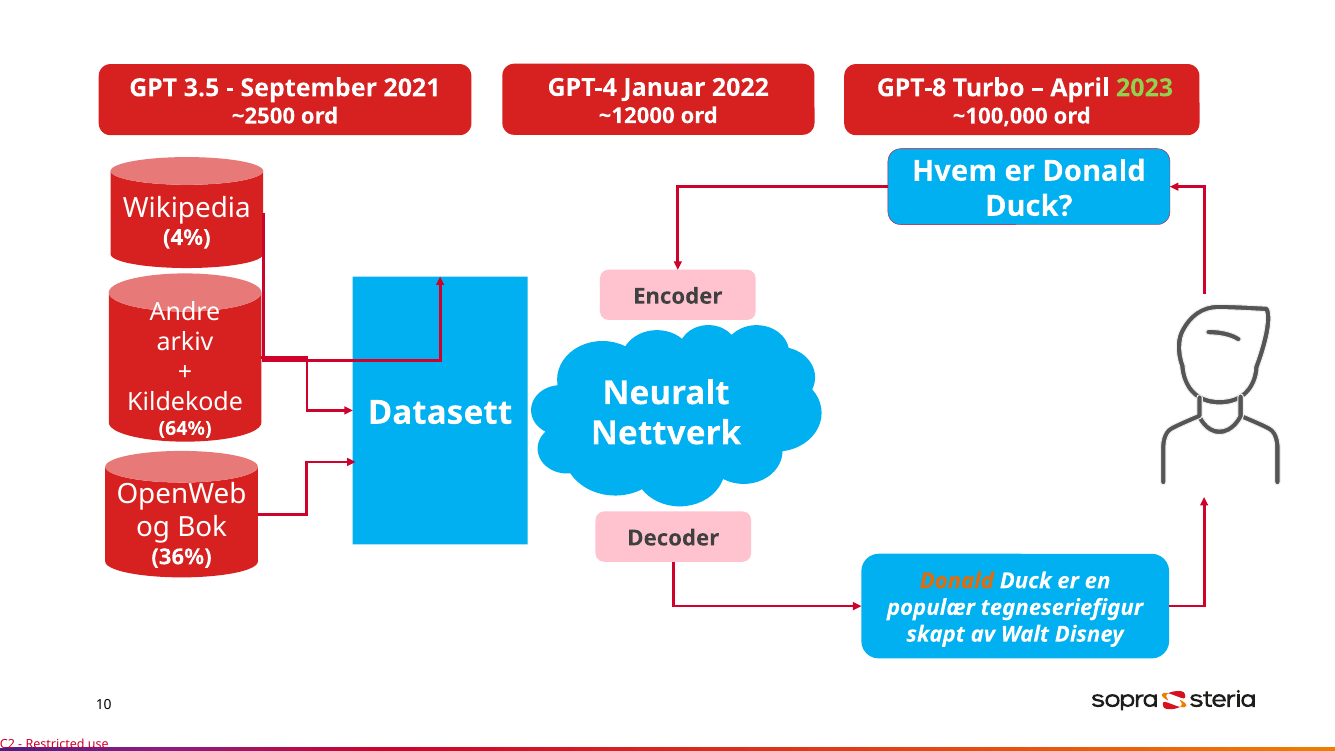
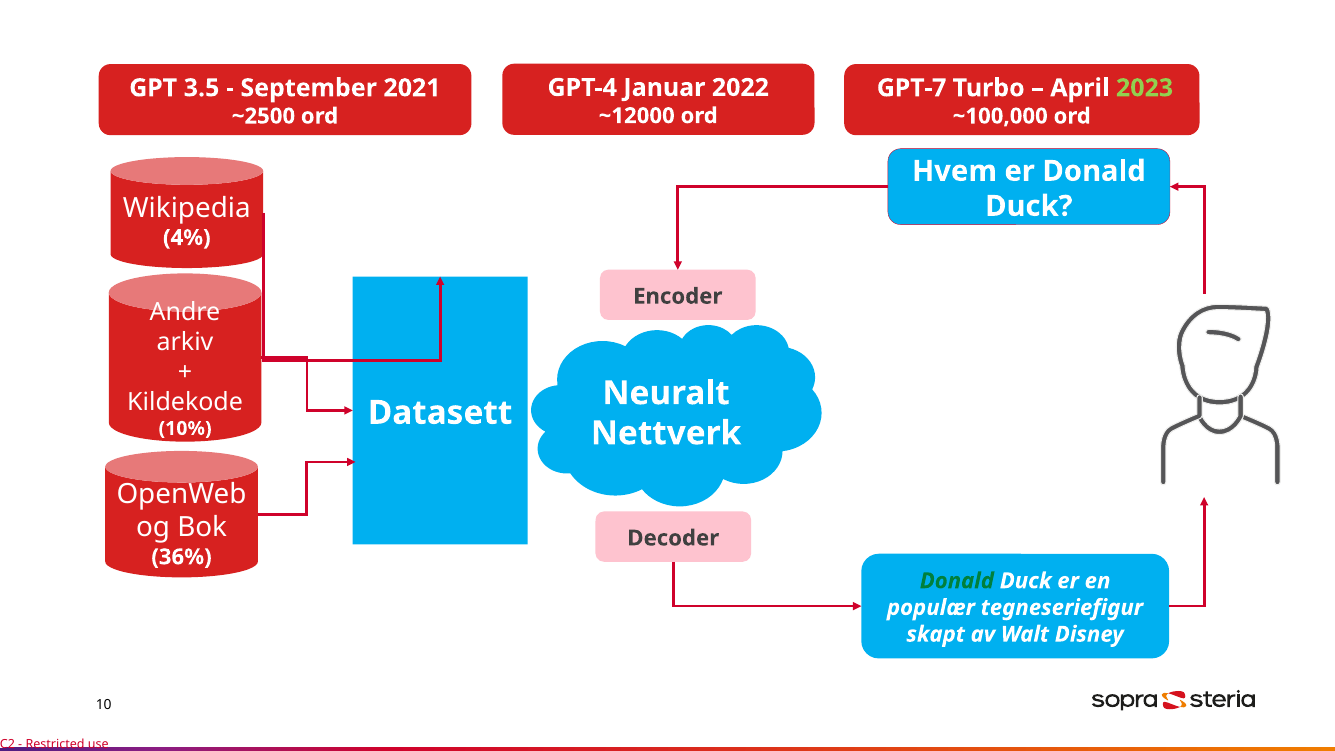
GPT-8: GPT-8 -> GPT-7
64%: 64% -> 10%
Donald at (957, 581) colour: orange -> green
